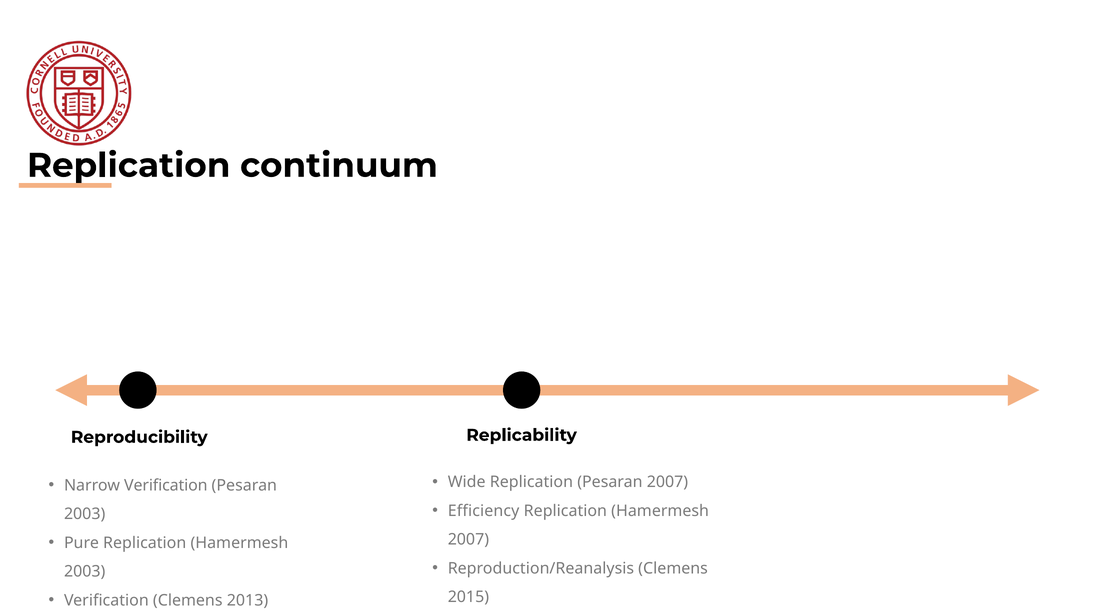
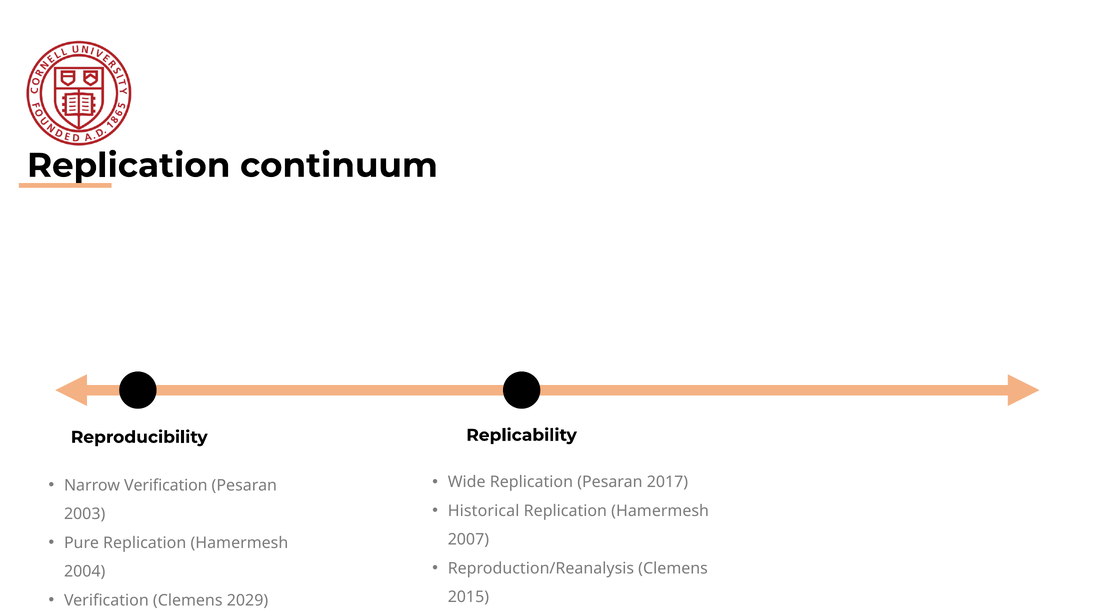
Pesaran 2007: 2007 -> 2017
Efficiency: Efficiency -> Historical
2003 at (85, 572): 2003 -> 2004
2013: 2013 -> 2029
